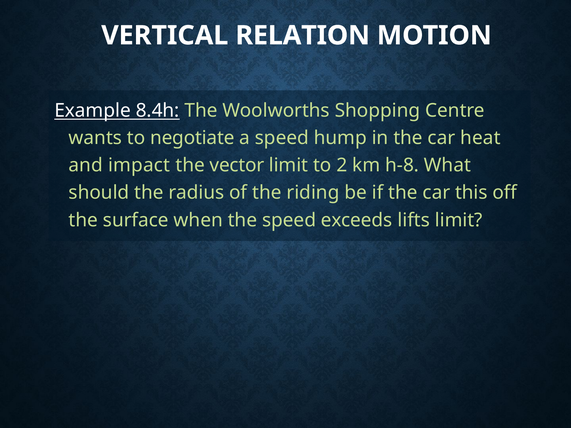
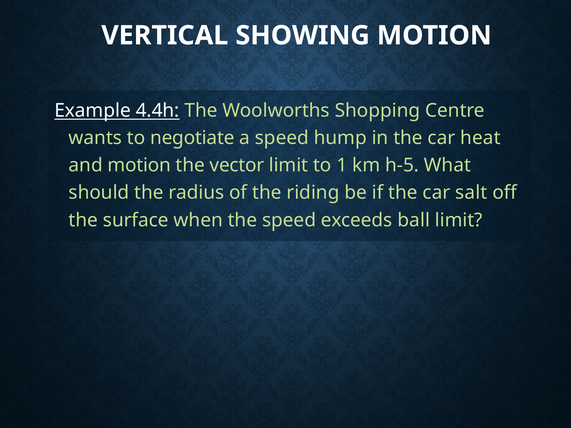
RELATION: RELATION -> SHOWING
8.4h: 8.4h -> 4.4h
and impact: impact -> motion
2: 2 -> 1
h-8: h-8 -> h-5
this: this -> salt
lifts: lifts -> ball
